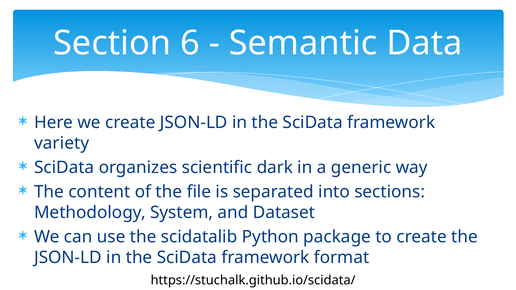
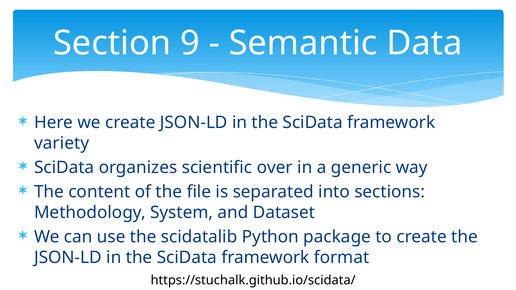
6: 6 -> 9
dark: dark -> over
